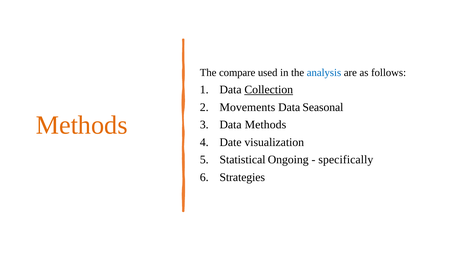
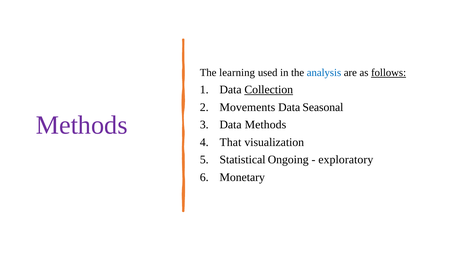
compare: compare -> learning
follows underline: none -> present
Methods at (82, 125) colour: orange -> purple
Date: Date -> That
specifically: specifically -> exploratory
Strategies: Strategies -> Monetary
